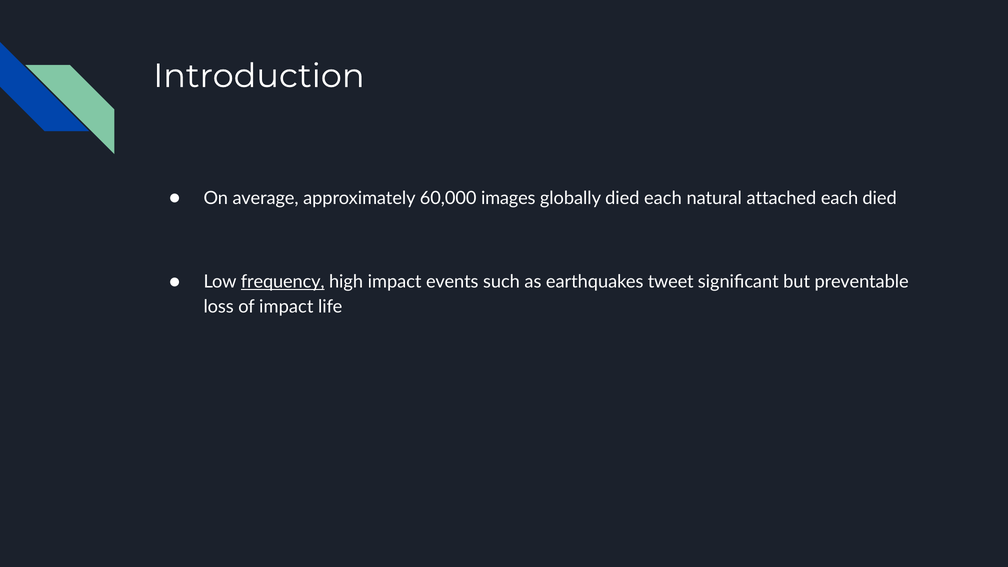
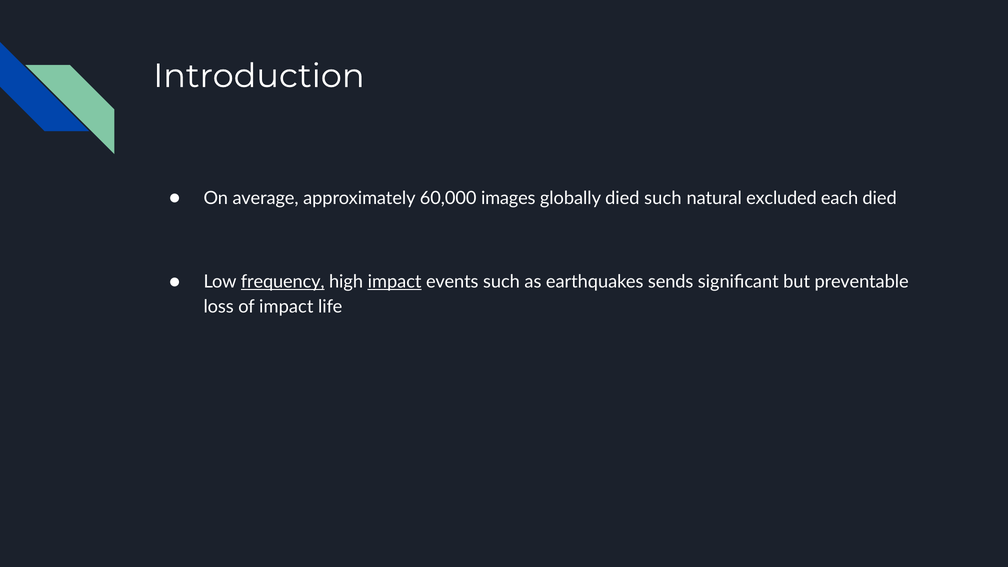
died each: each -> such
attached: attached -> excluded
impact at (395, 282) underline: none -> present
tweet: tweet -> sends
